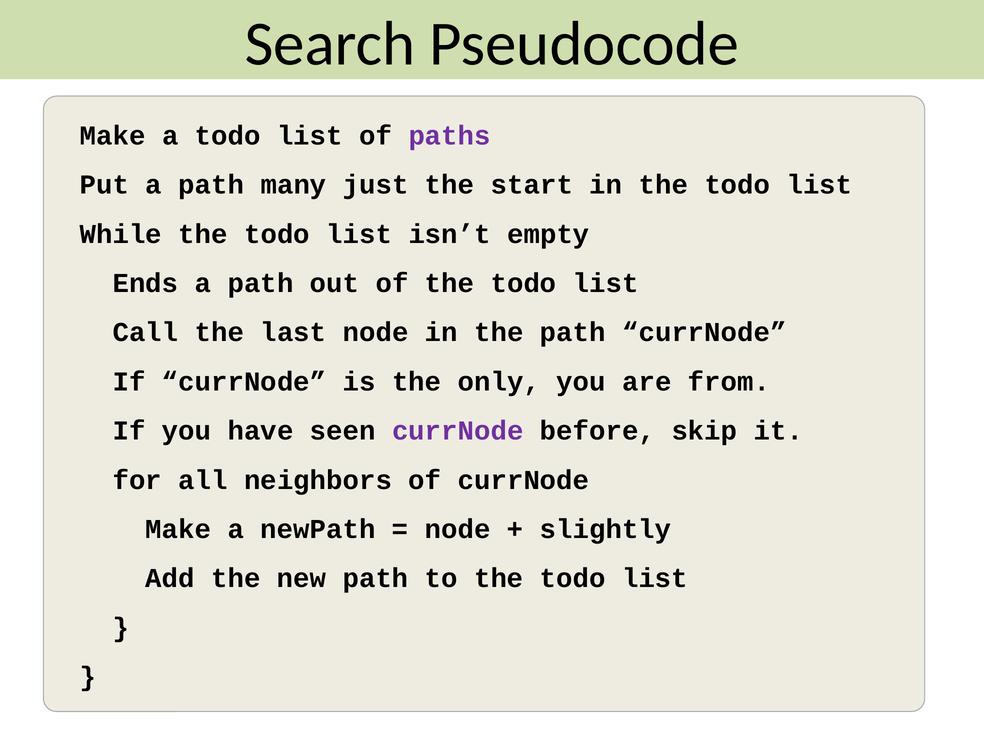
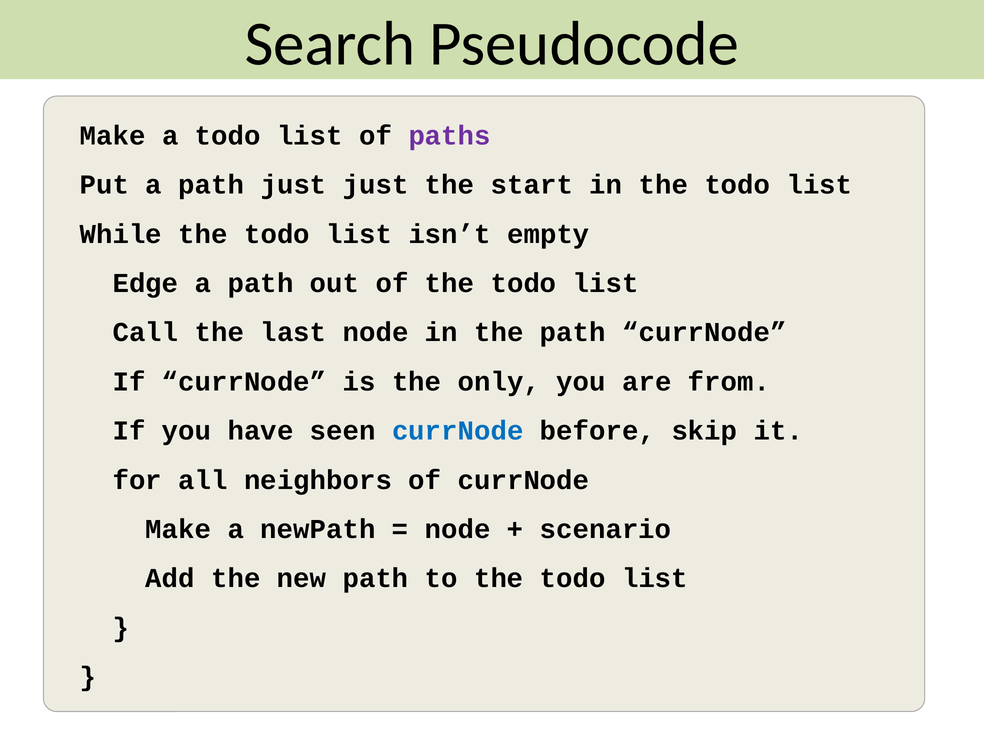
path many: many -> just
Ends: Ends -> Edge
currNode at (458, 431) colour: purple -> blue
slightly: slightly -> scenario
